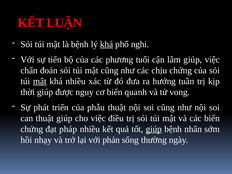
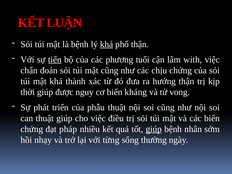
phổ nghi: nghi -> thận
tiến underline: none -> present
lâm giúp: giúp -> with
mật at (40, 81) underline: present -> none
khá nhiều: nhiều -> thành
hướng tuần: tuần -> thận
quanh: quanh -> kháng
phản: phản -> từng
